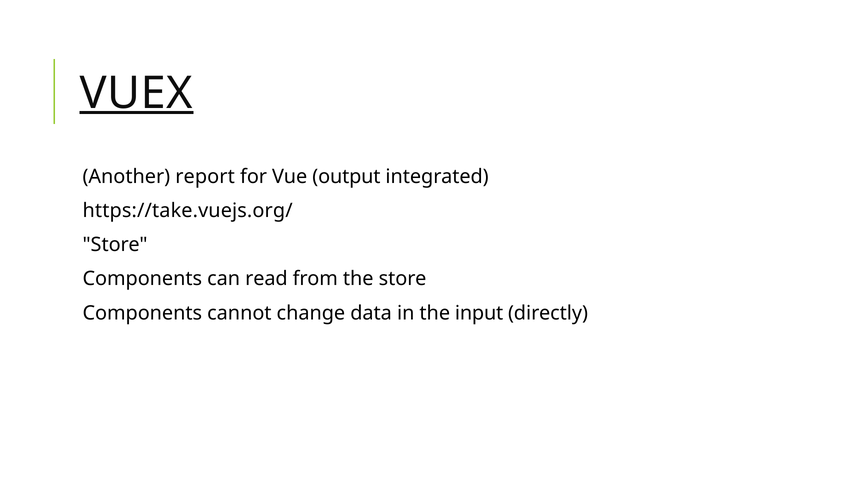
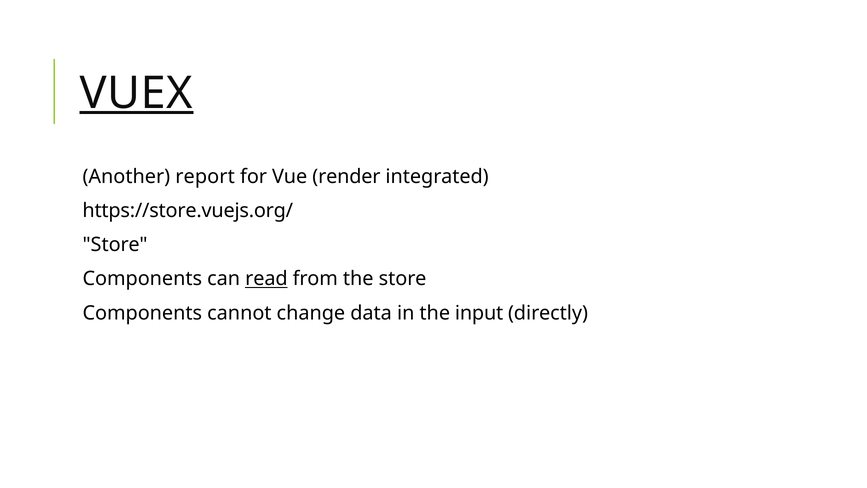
output: output -> render
https://take.vuejs.org/: https://take.vuejs.org/ -> https://store.vuejs.org/
read underline: none -> present
